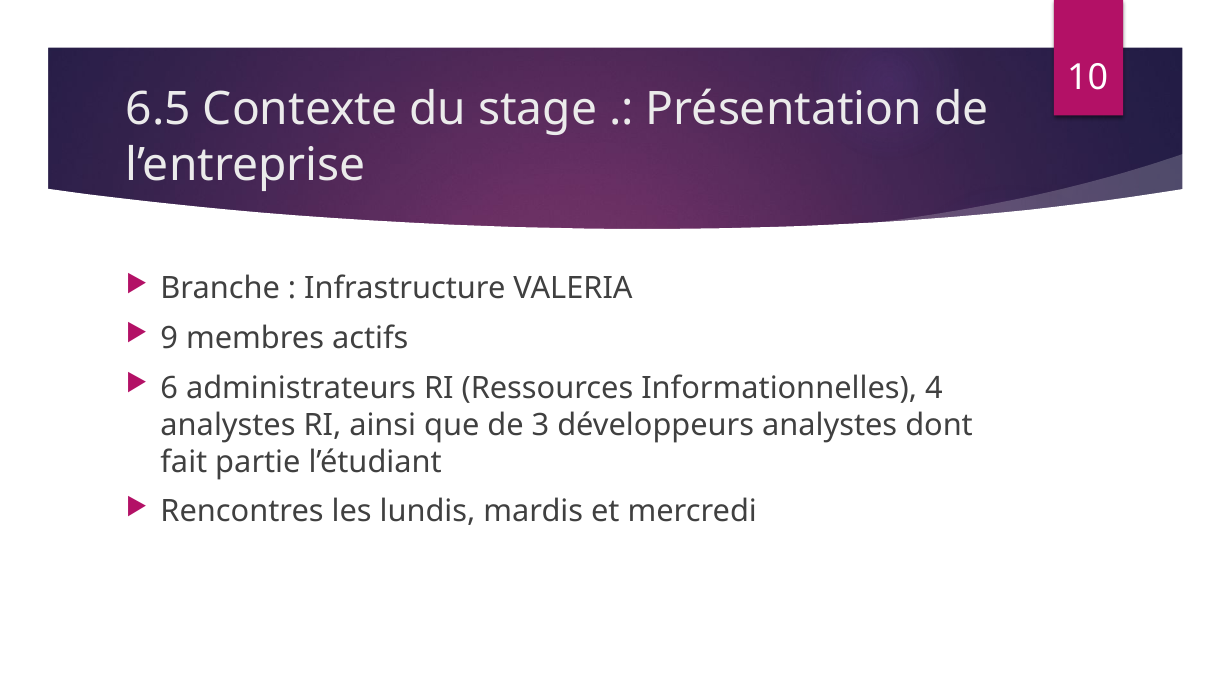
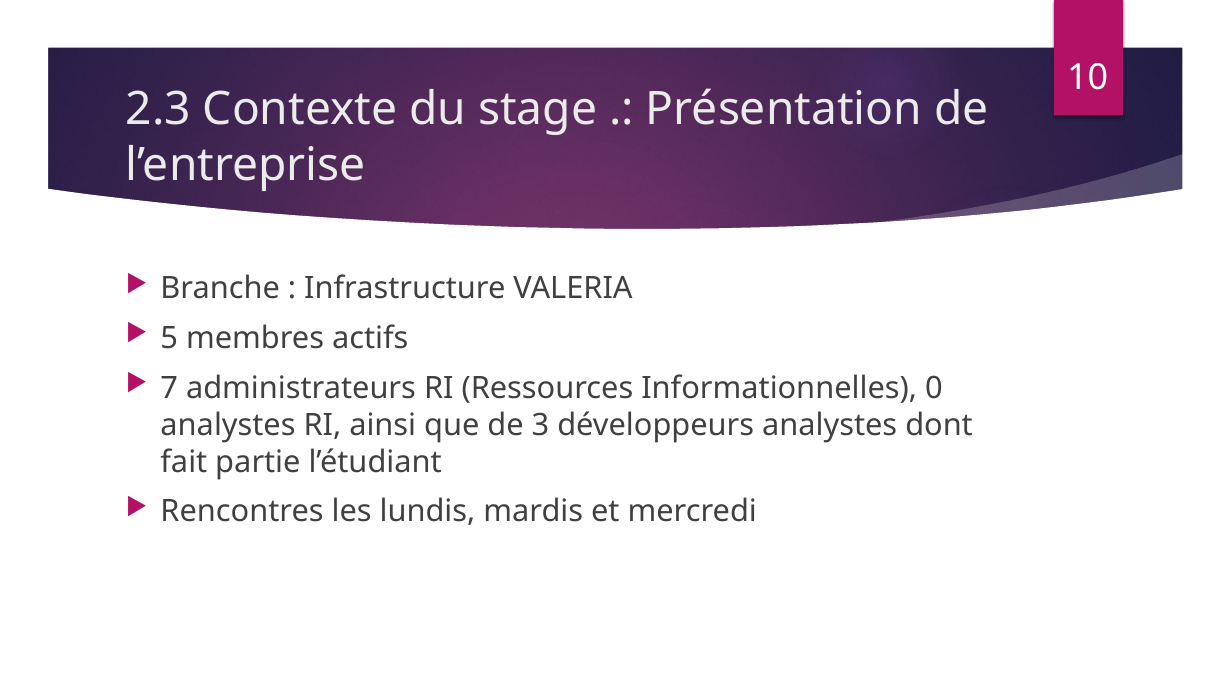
6.5: 6.5 -> 2.3
9: 9 -> 5
6: 6 -> 7
4: 4 -> 0
